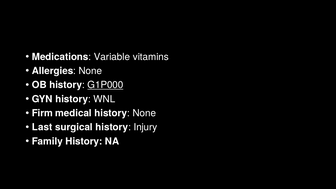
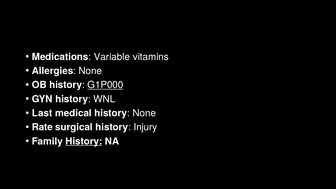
Firm: Firm -> Last
Last: Last -> Rate
History at (84, 141) underline: none -> present
